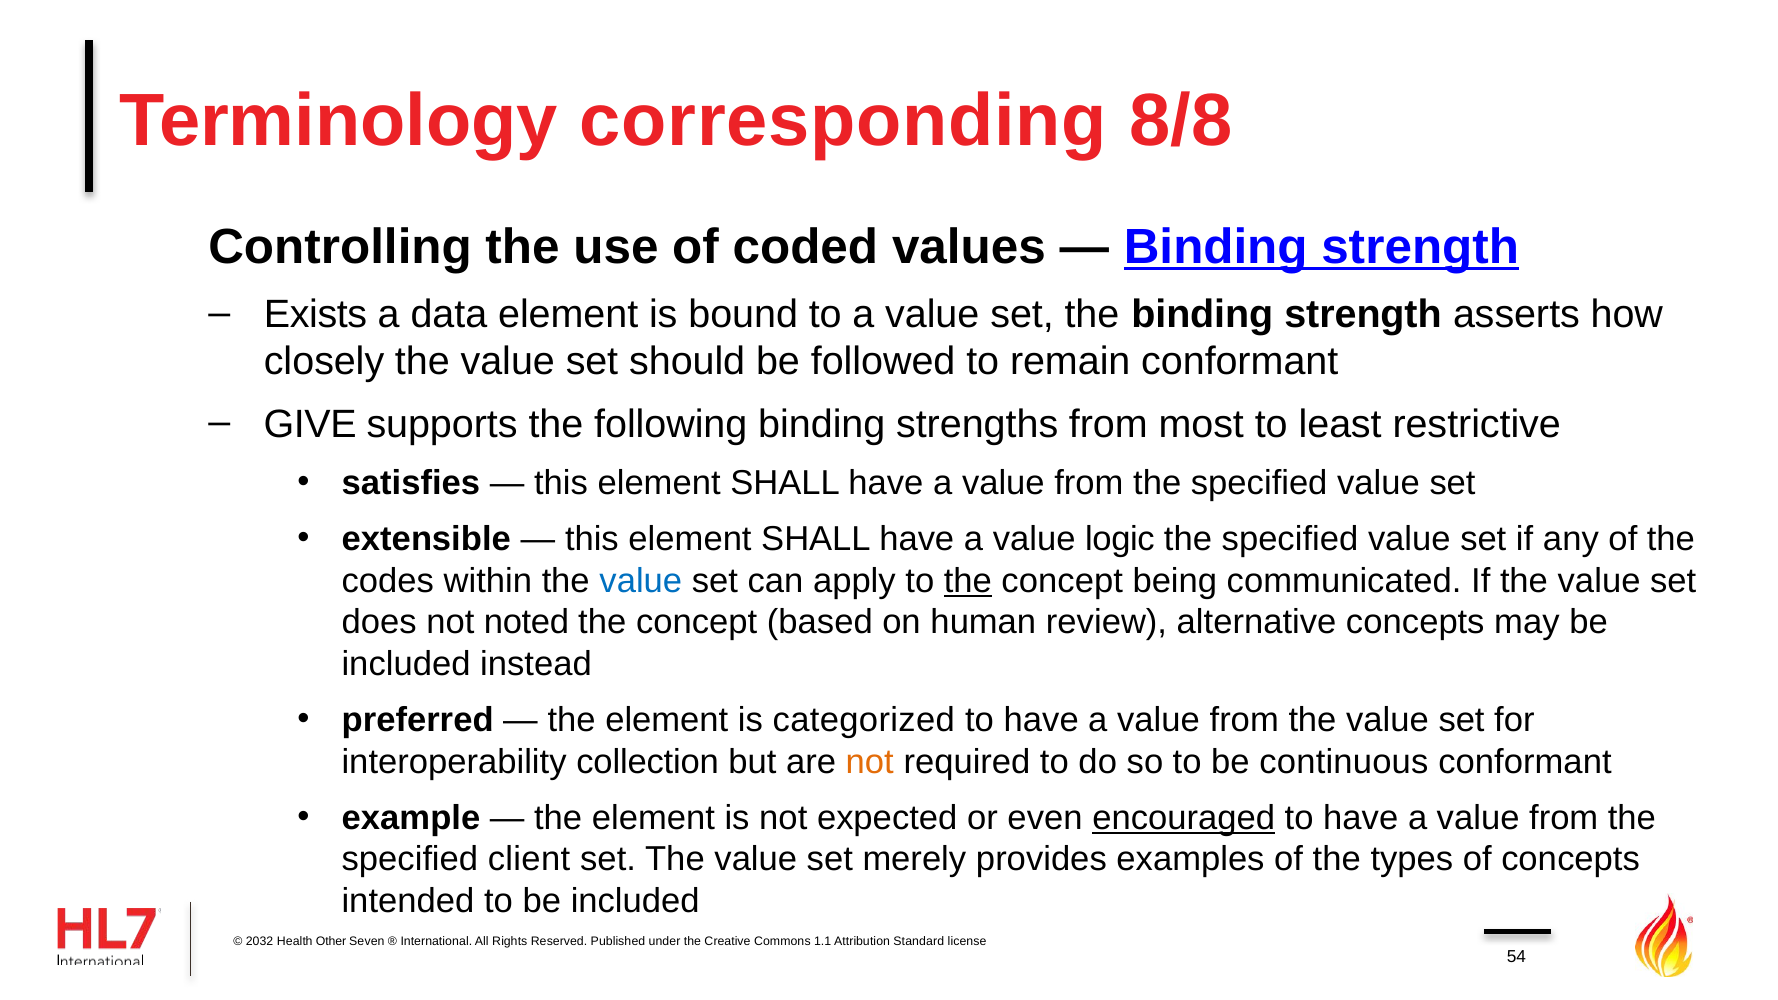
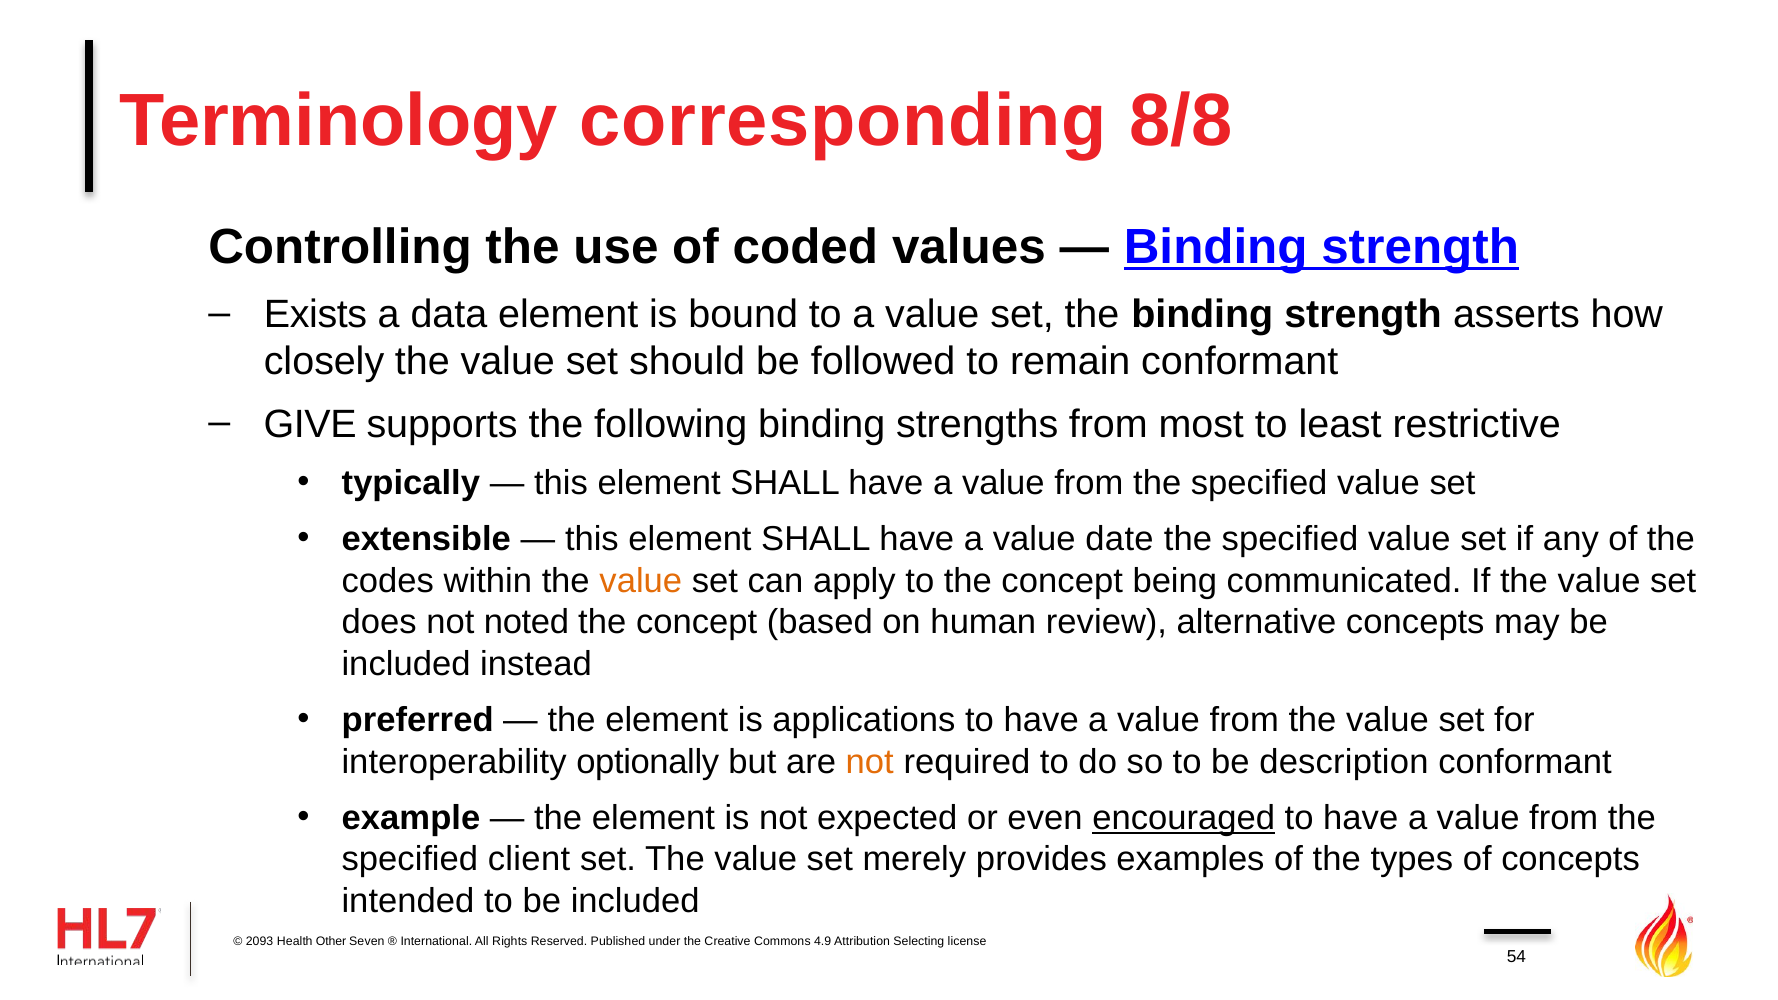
satisfies: satisfies -> typically
logic: logic -> date
value at (641, 581) colour: blue -> orange
the at (968, 581) underline: present -> none
categorized: categorized -> applications
collection: collection -> optionally
continuous: continuous -> description
2032: 2032 -> 2093
1.1: 1.1 -> 4.9
Standard: Standard -> Selecting
